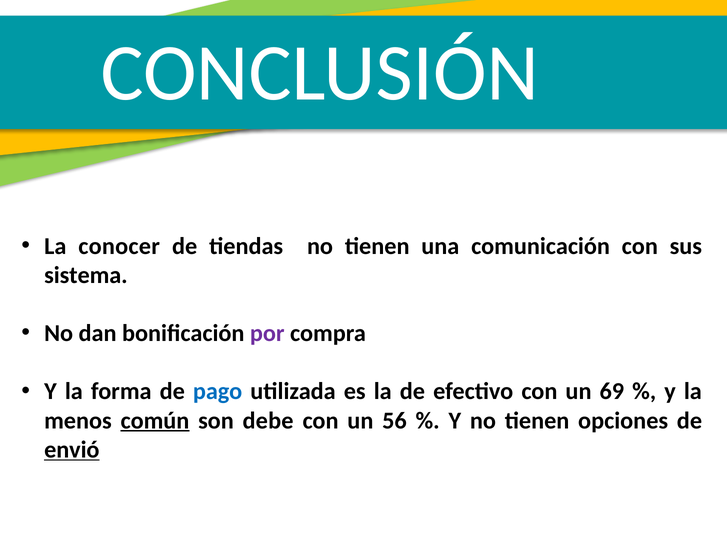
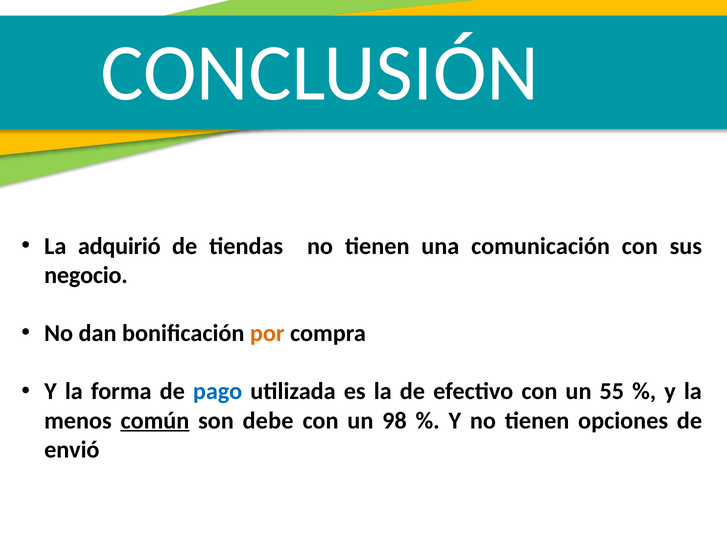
conocer: conocer -> adquirió
sistema: sistema -> negocio
por colour: purple -> orange
69: 69 -> 55
56: 56 -> 98
envió underline: present -> none
